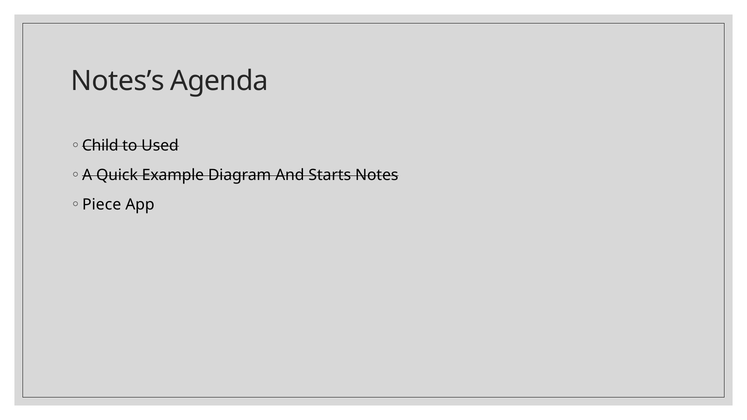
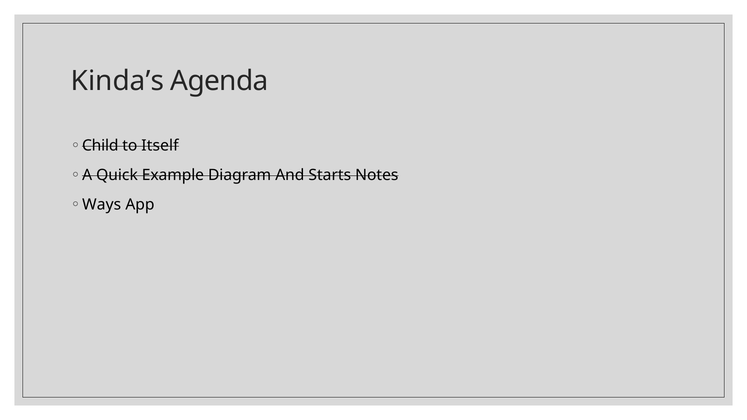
Notes’s: Notes’s -> Kinda’s
Used: Used -> Itself
Piece: Piece -> Ways
